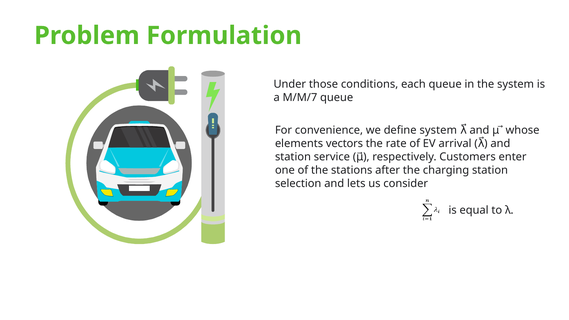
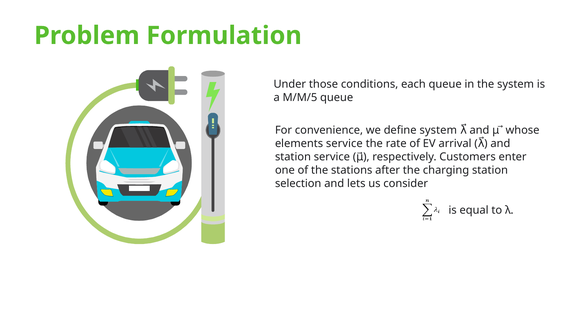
M/M/7: M/M/7 -> M/M/5
elements vectors: vectors -> service
